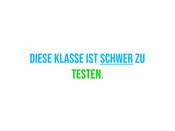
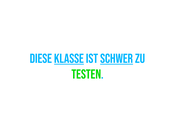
klasse underline: none -> present
